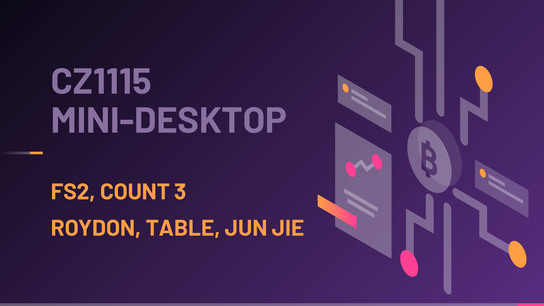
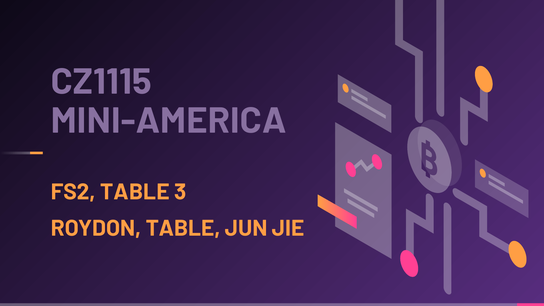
MINI-DESKTOP: MINI-DESKTOP -> MINI-AMERICA
FS2 COUNT: COUNT -> TABLE
